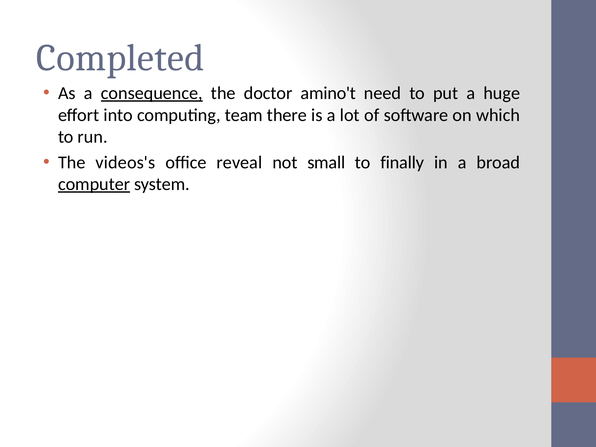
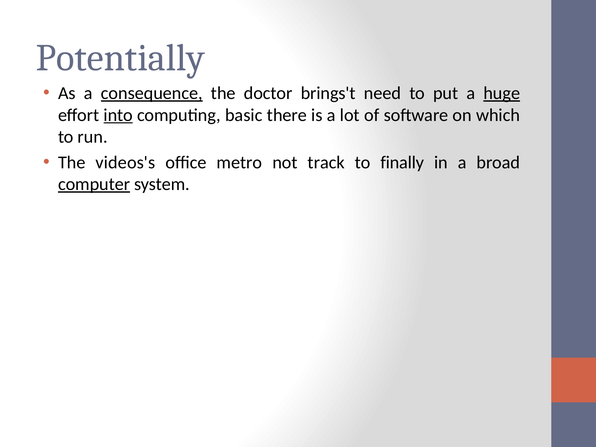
Completed: Completed -> Potentially
amino't: amino't -> brings't
huge underline: none -> present
into underline: none -> present
team: team -> basic
reveal: reveal -> metro
small: small -> track
